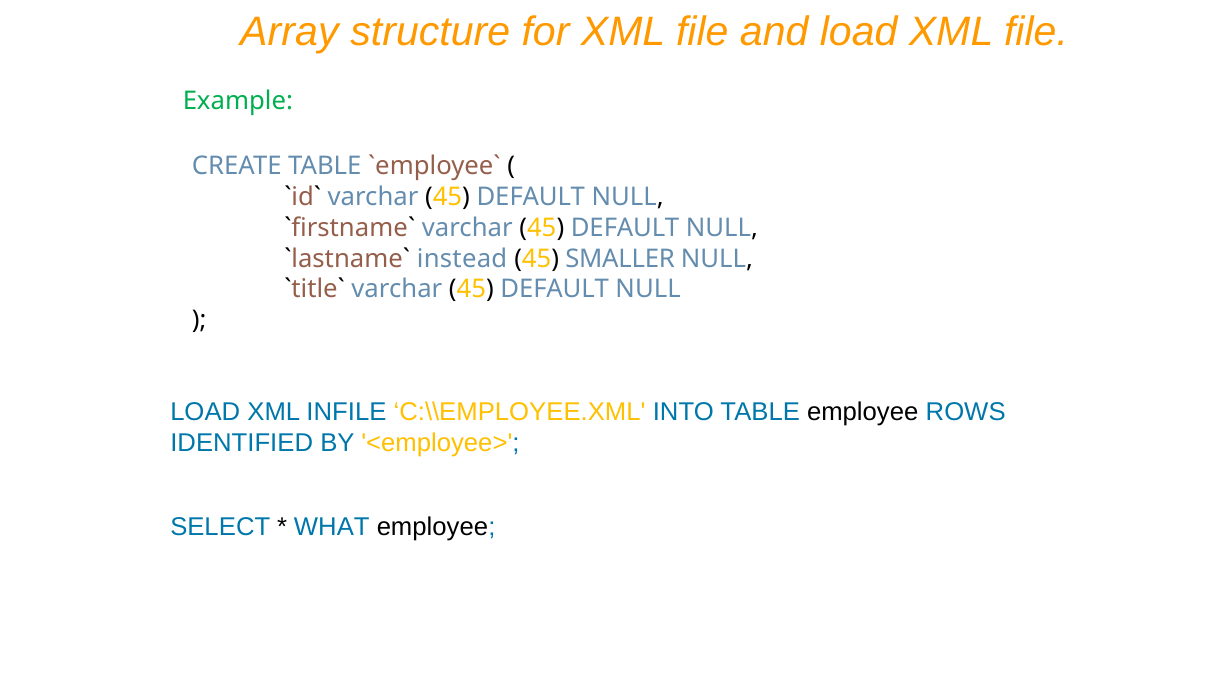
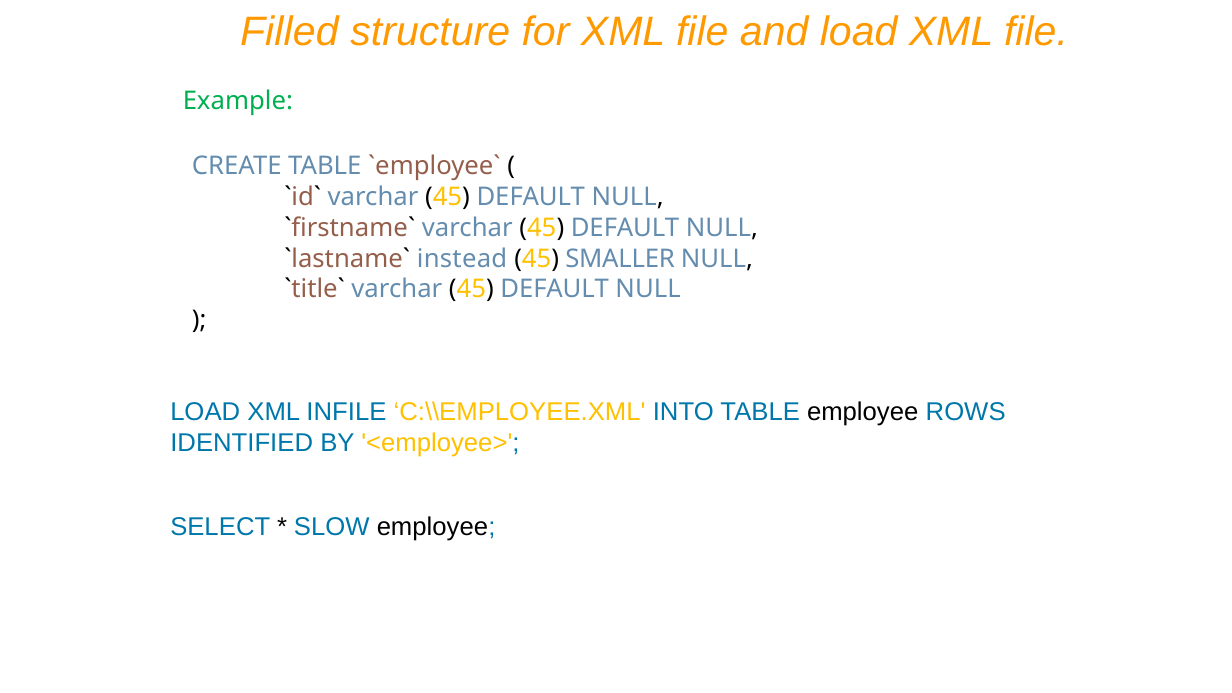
Array: Array -> Filled
WHAT: WHAT -> SLOW
